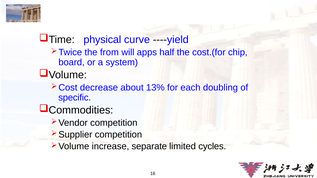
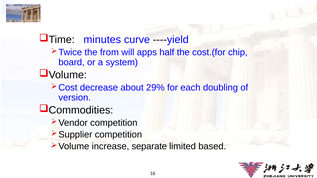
physical: physical -> minutes
13%: 13% -> 29%
specific: specific -> version
cycles: cycles -> based
